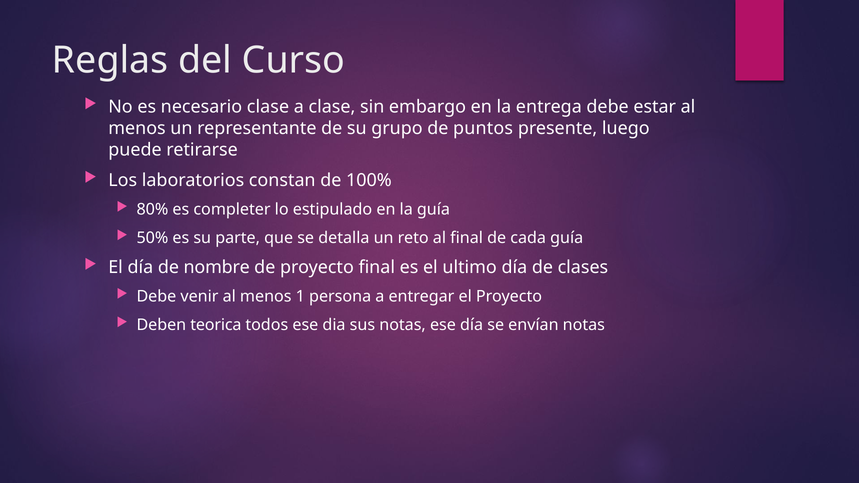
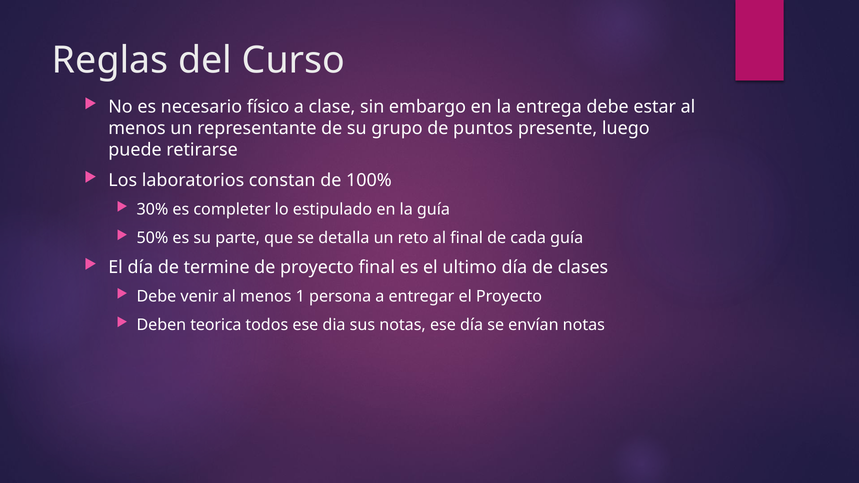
necesario clase: clase -> físico
80%: 80% -> 30%
nombre: nombre -> termine
